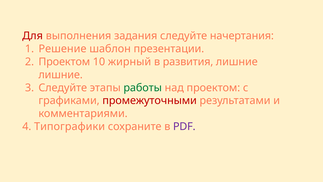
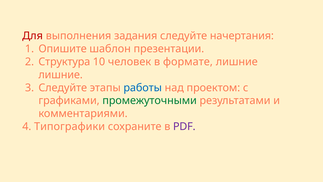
Решение: Решение -> Опишите
Проектом at (64, 62): Проектом -> Структура
жирный: жирный -> человек
развития: развития -> формате
работы colour: green -> blue
промежуточными colour: red -> green
